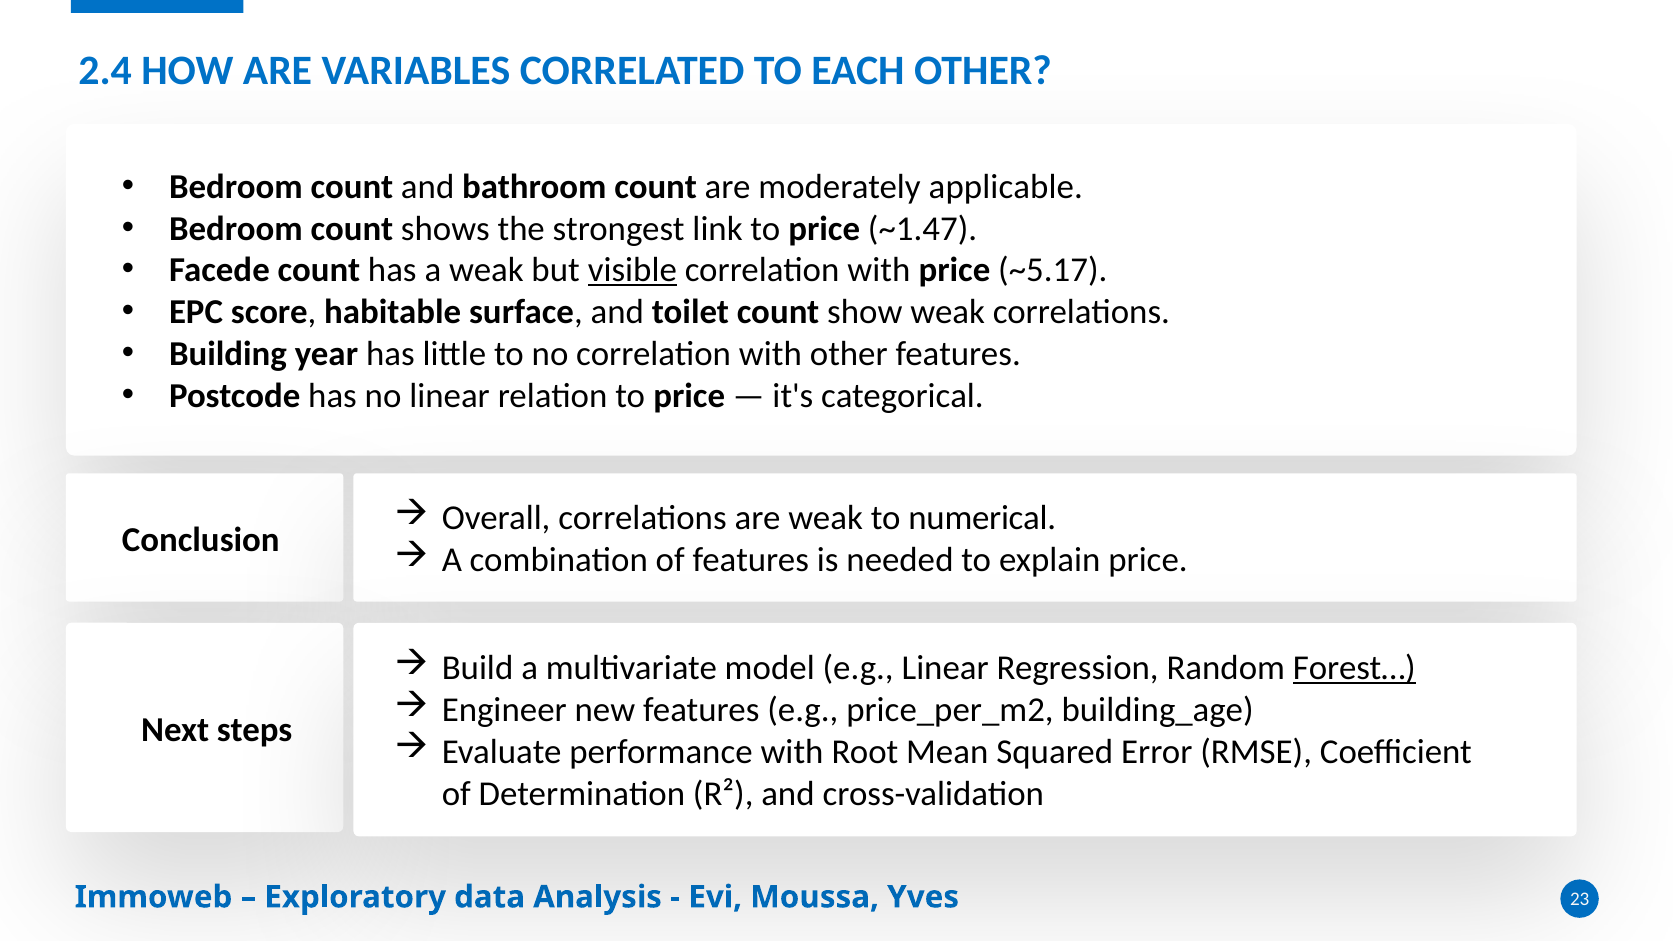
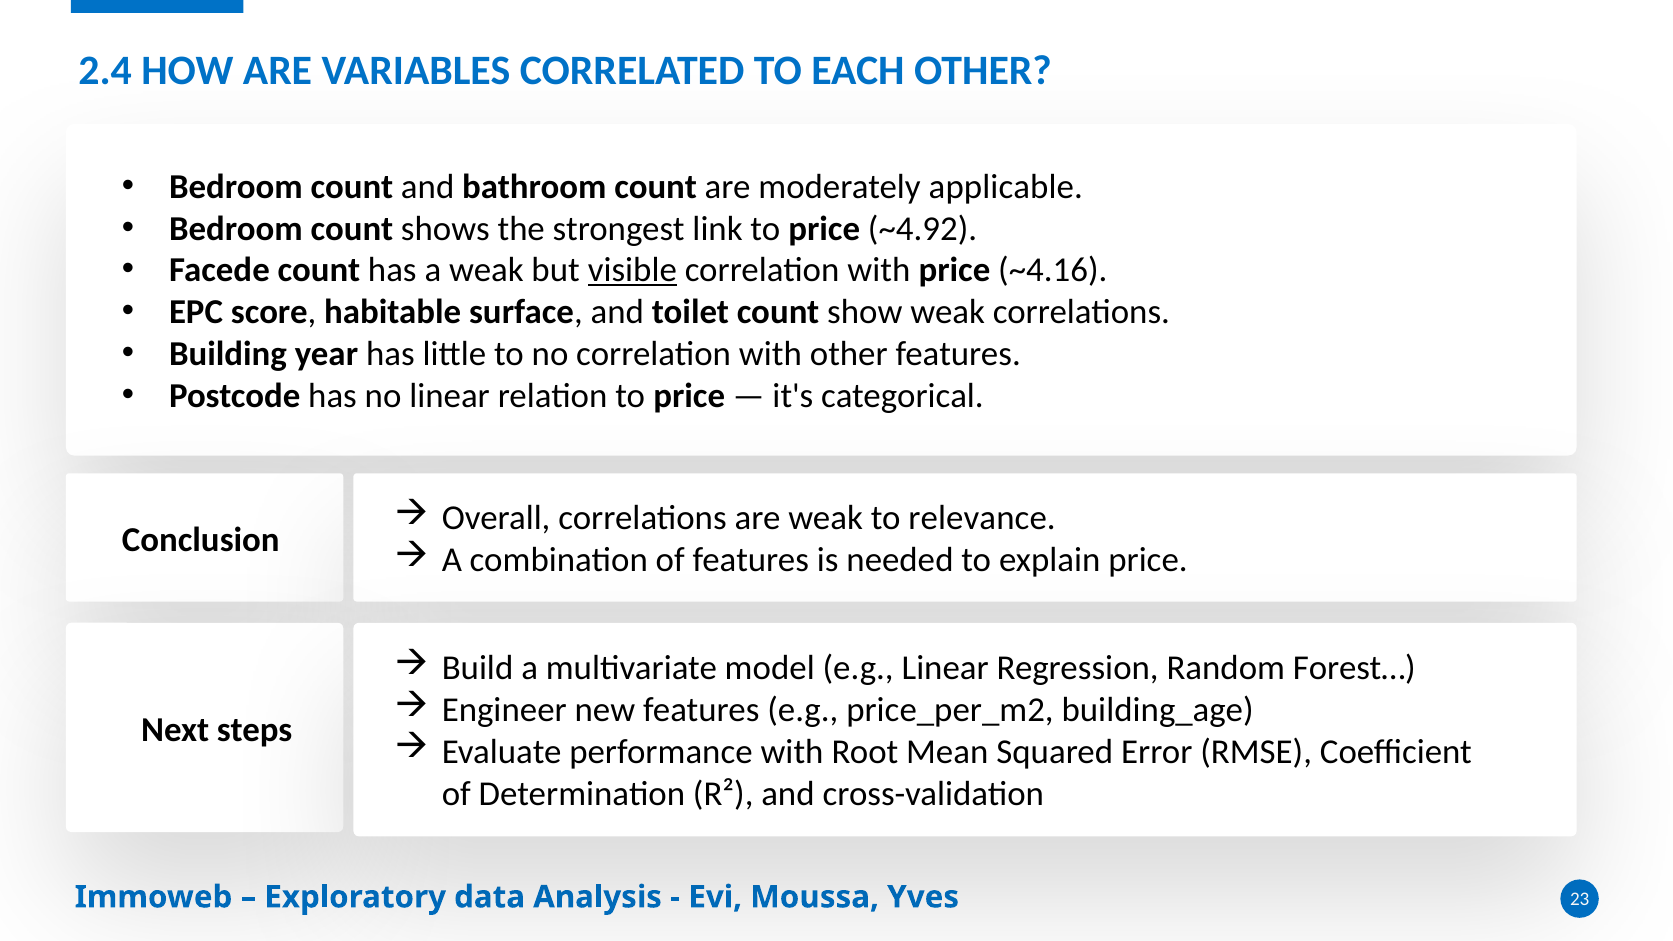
~1.47: ~1.47 -> ~4.92
~5.17: ~5.17 -> ~4.16
numerical: numerical -> relevance
Forest… underline: present -> none
